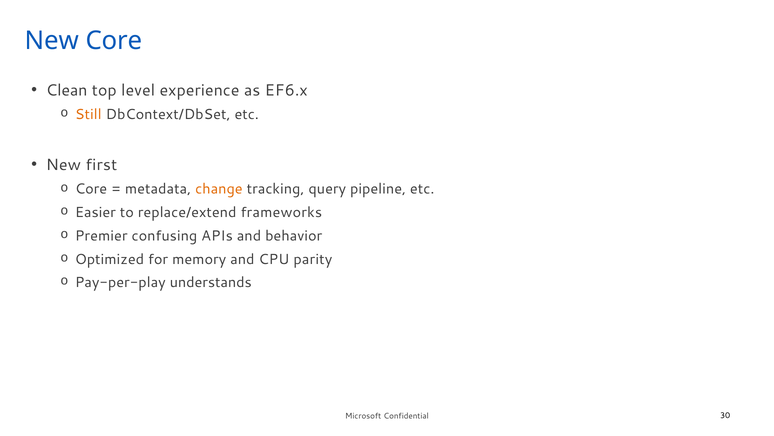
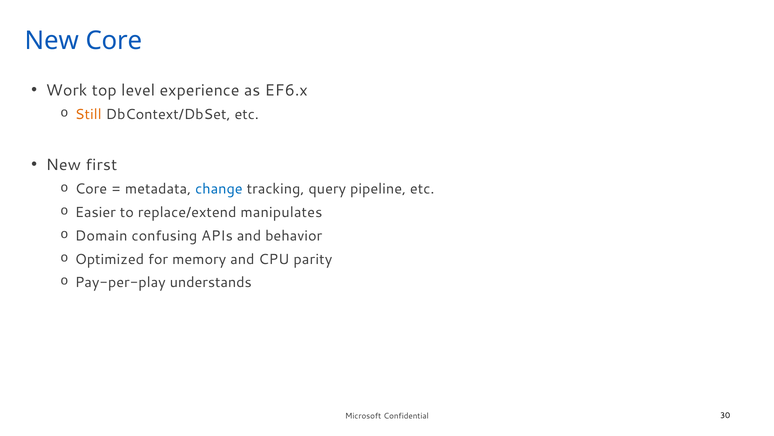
Clean: Clean -> Work
change colour: orange -> blue
frameworks: frameworks -> manipulates
Premier: Premier -> Domain
